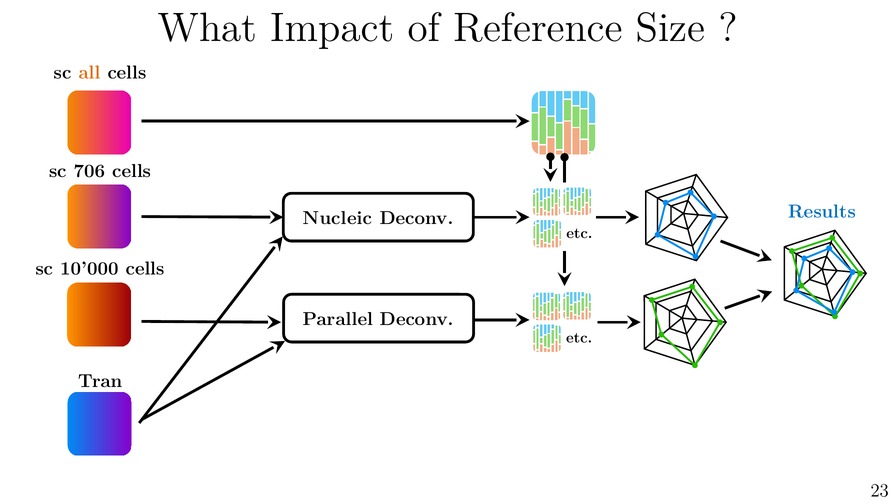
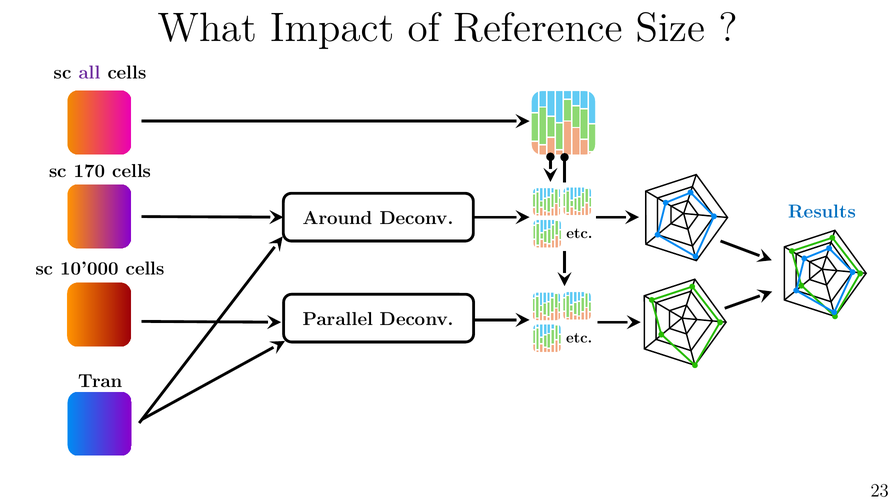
all colour: orange -> purple
706: 706 -> 170
Nucleic: Nucleic -> Around
